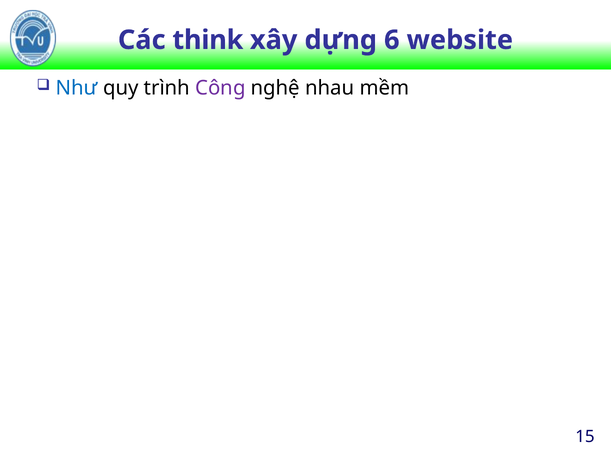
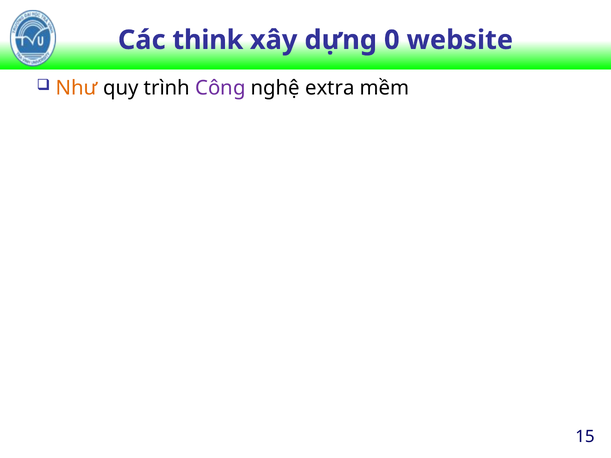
6: 6 -> 0
Như colour: blue -> orange
nhau: nhau -> extra
